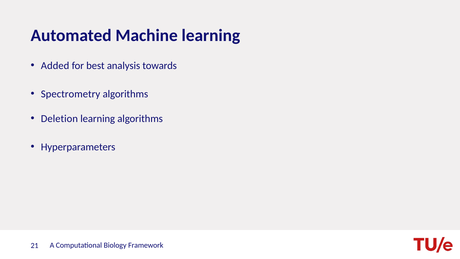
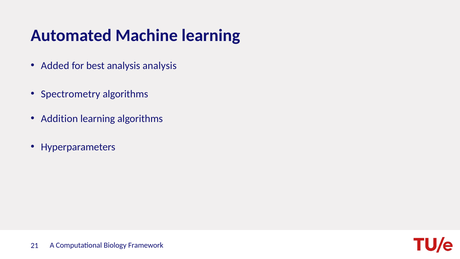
analysis towards: towards -> analysis
Deletion: Deletion -> Addition
